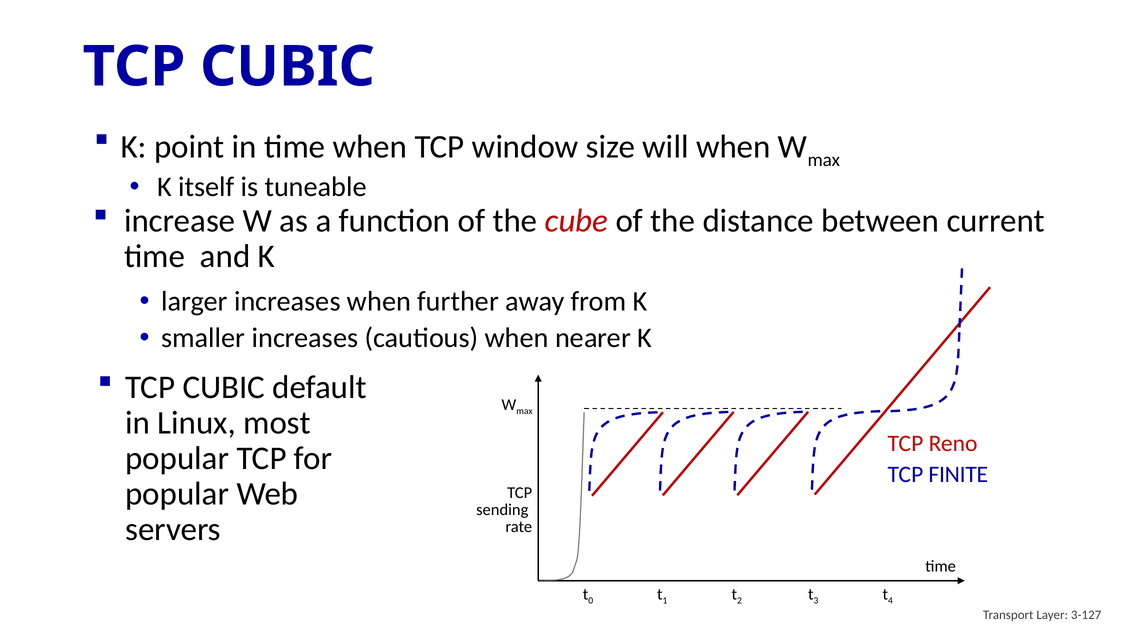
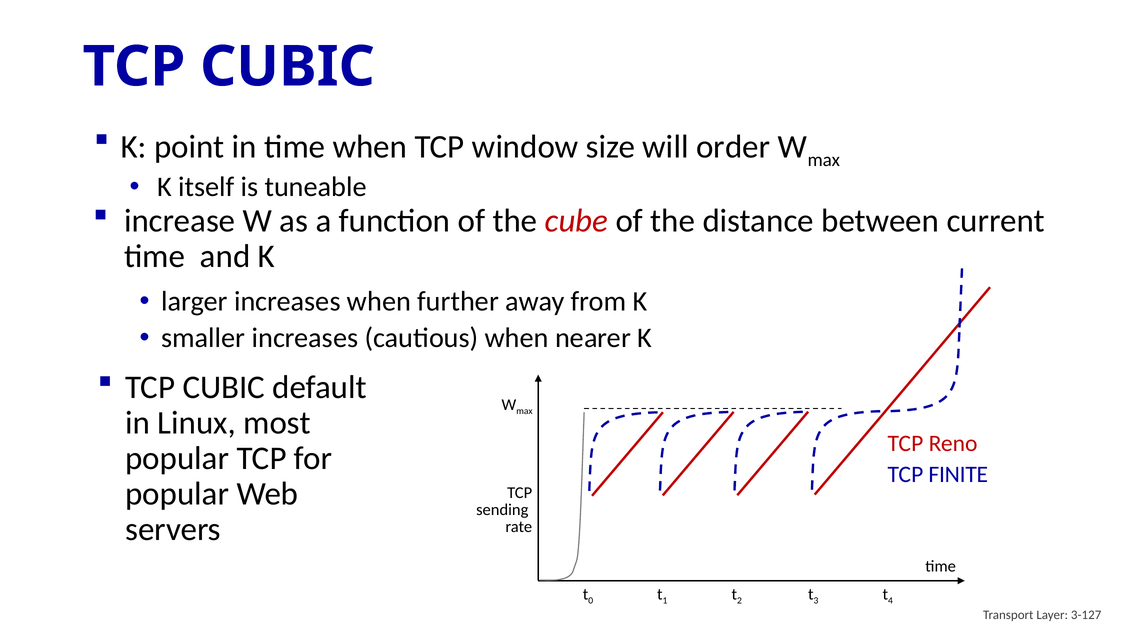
will when: when -> order
